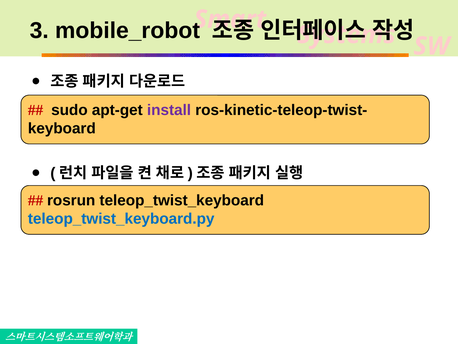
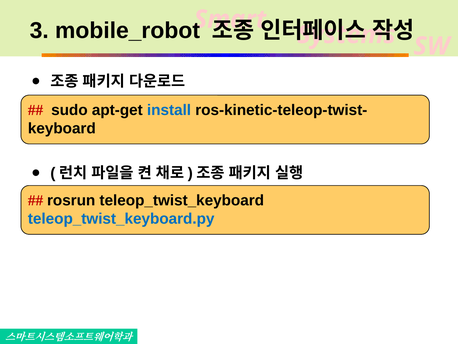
install colour: purple -> blue
